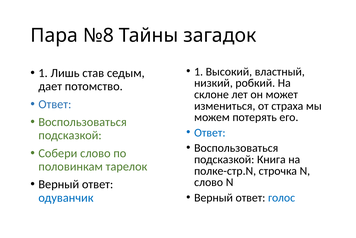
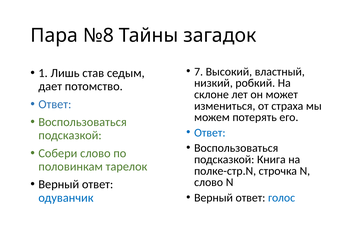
1 at (199, 71): 1 -> 7
